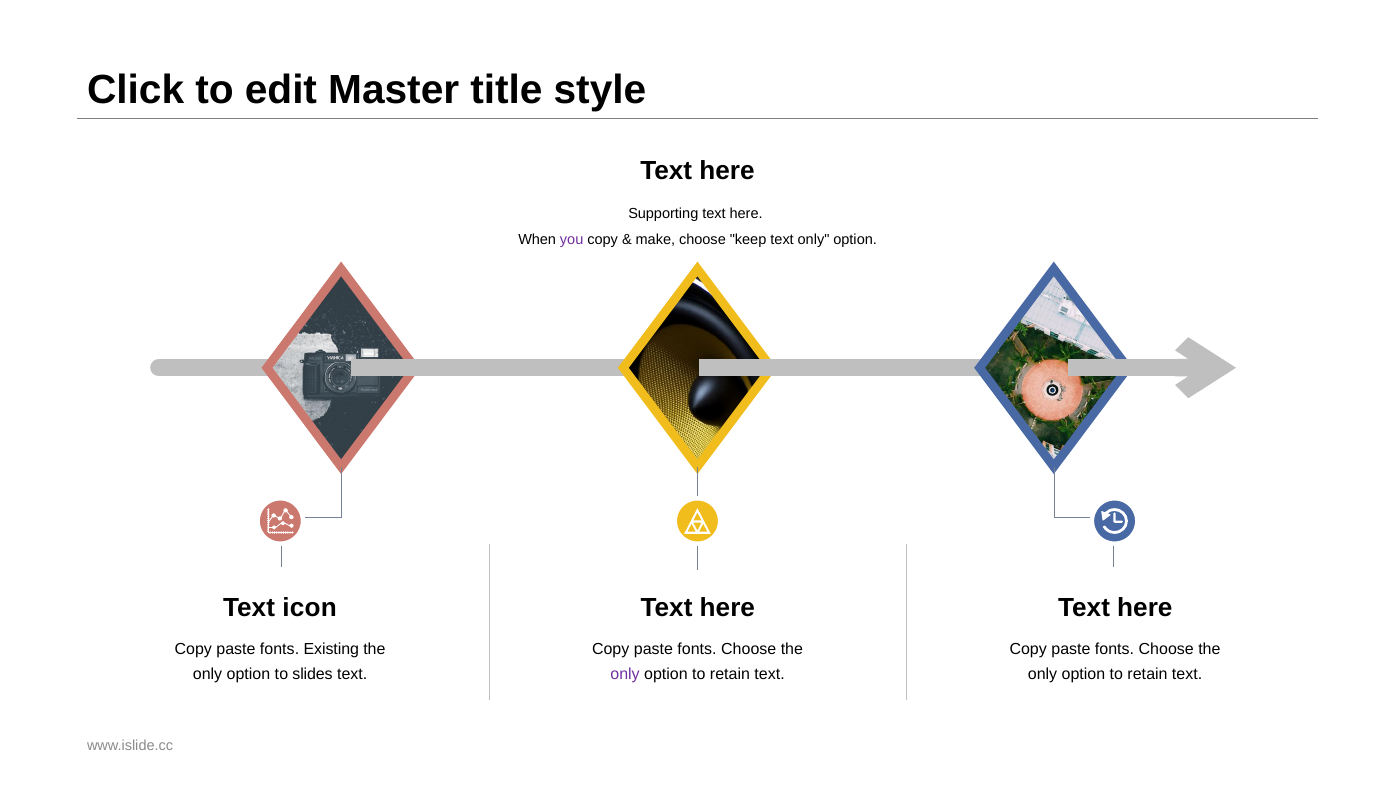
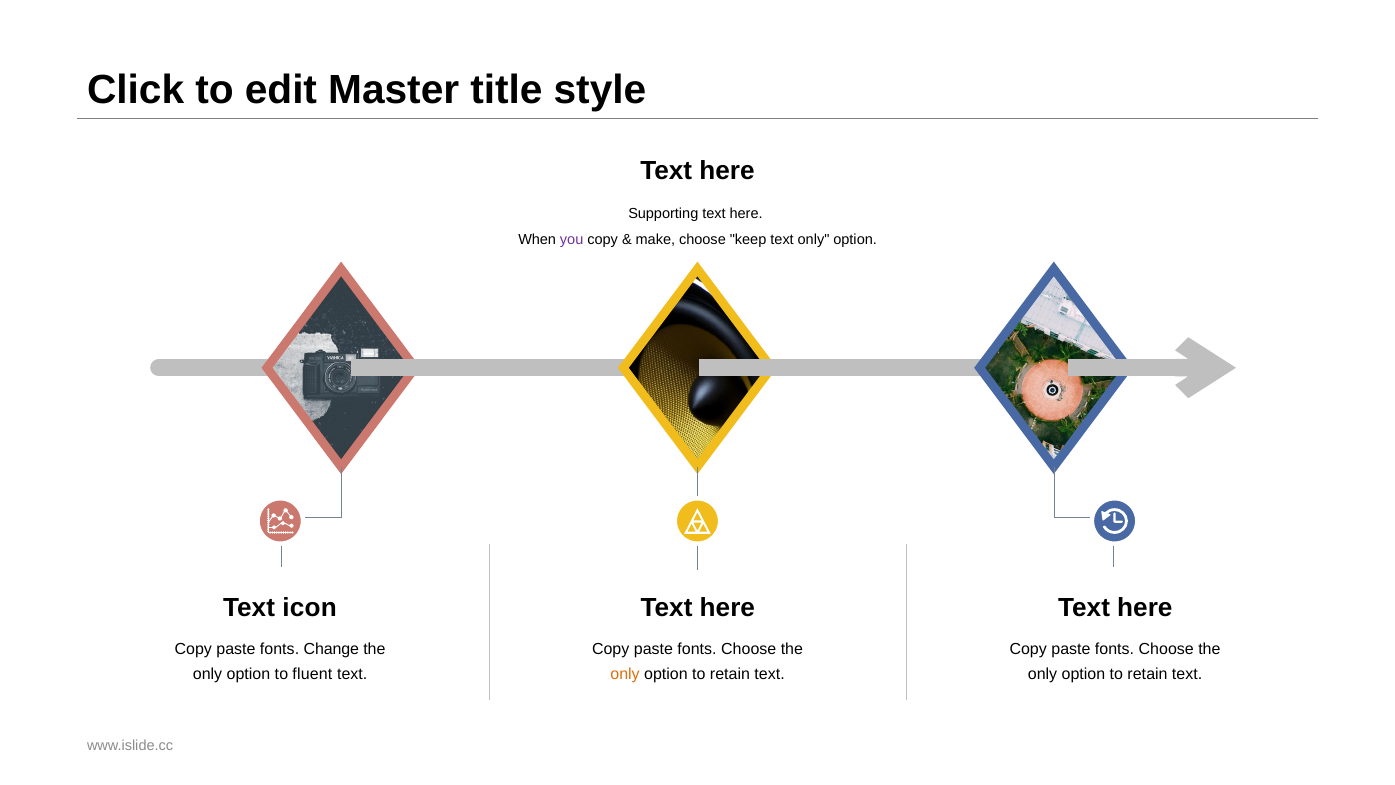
Existing: Existing -> Change
slides: slides -> fluent
only at (625, 674) colour: purple -> orange
